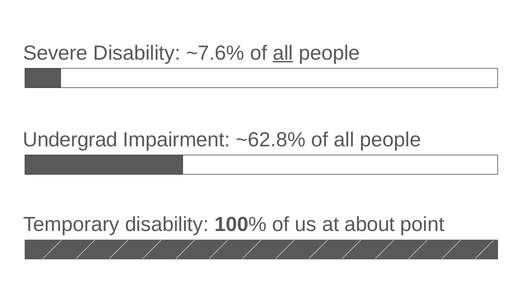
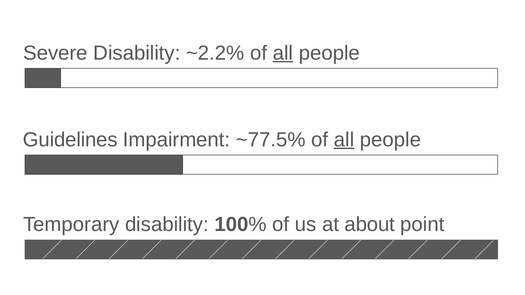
~7.6%: ~7.6% -> ~2.2%
Undergrad: Undergrad -> Guidelines
~62.8%: ~62.8% -> ~77.5%
all at (344, 140) underline: none -> present
